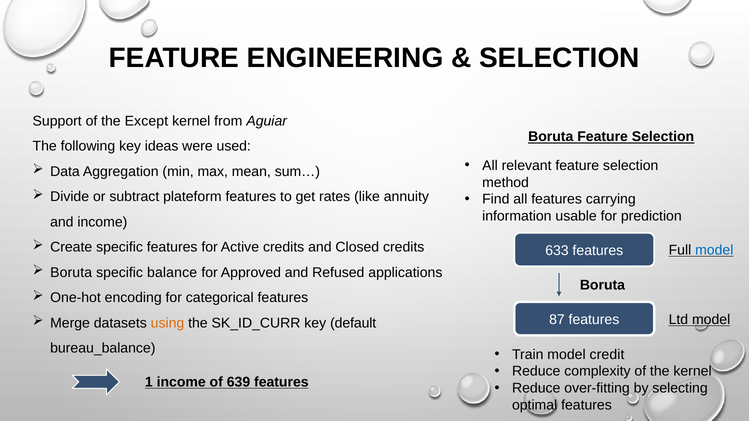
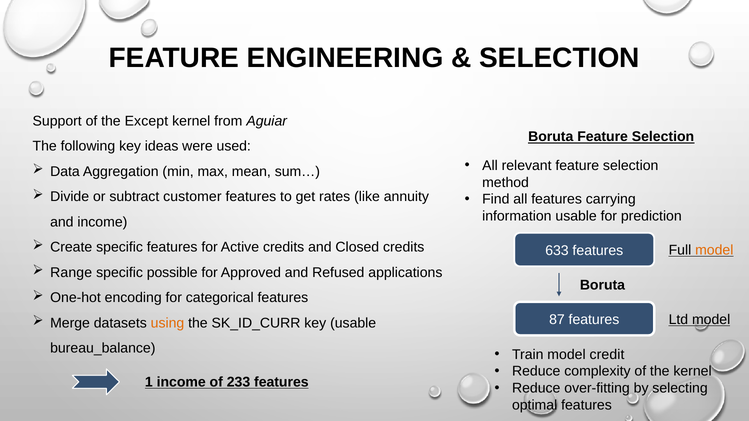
plateform: plateform -> customer
model at (714, 250) colour: blue -> orange
Boruta at (71, 273): Boruta -> Range
balance: balance -> possible
key default: default -> usable
639: 639 -> 233
